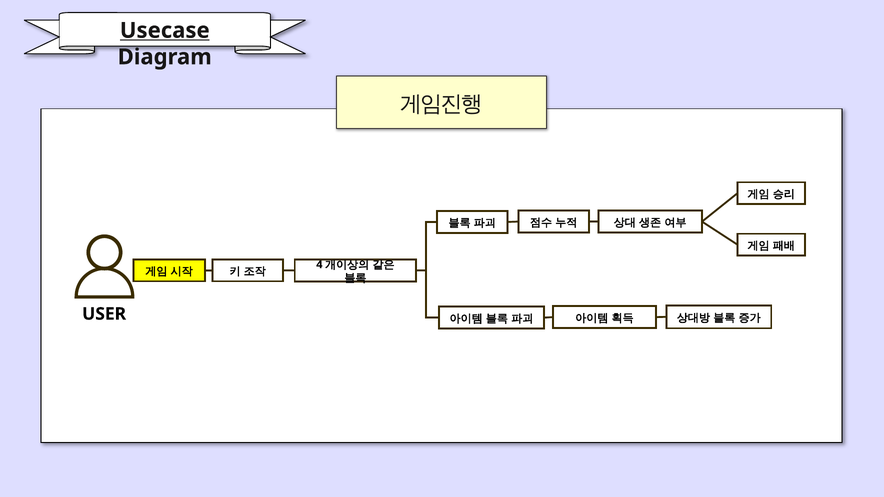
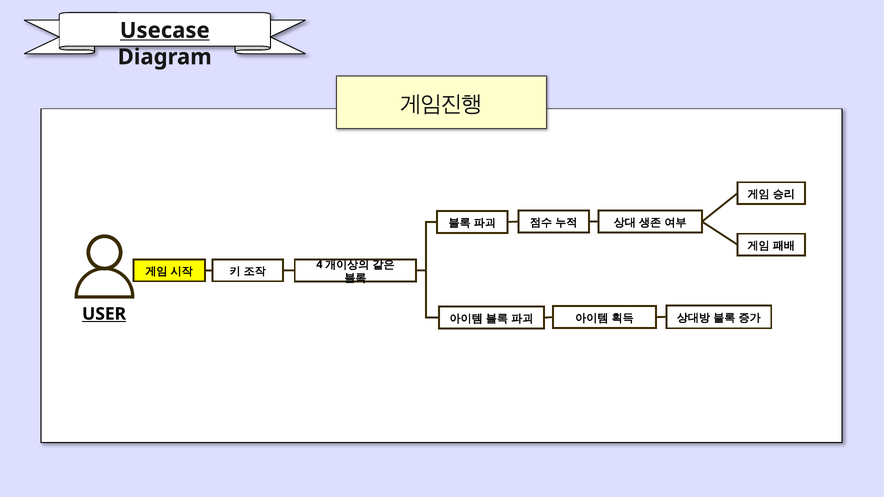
USER underline: none -> present
